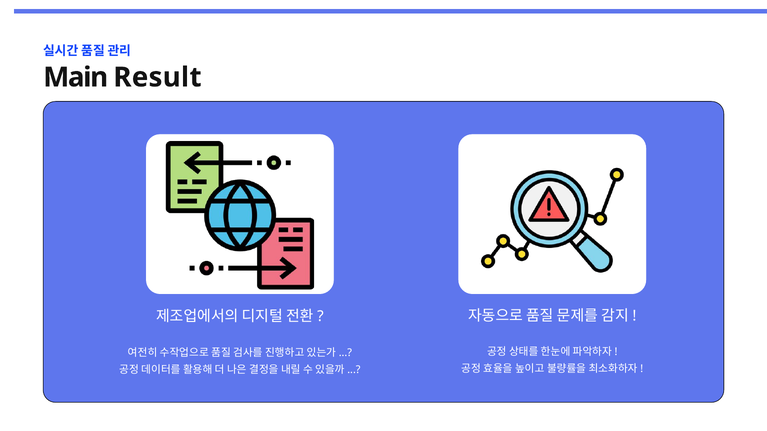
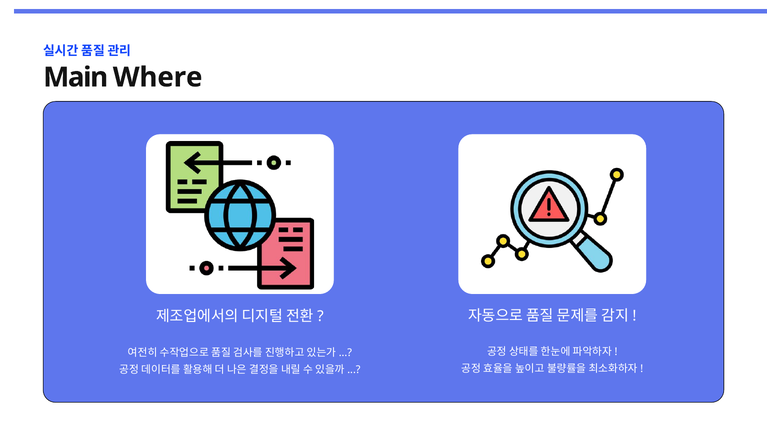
Result: Result -> Where
